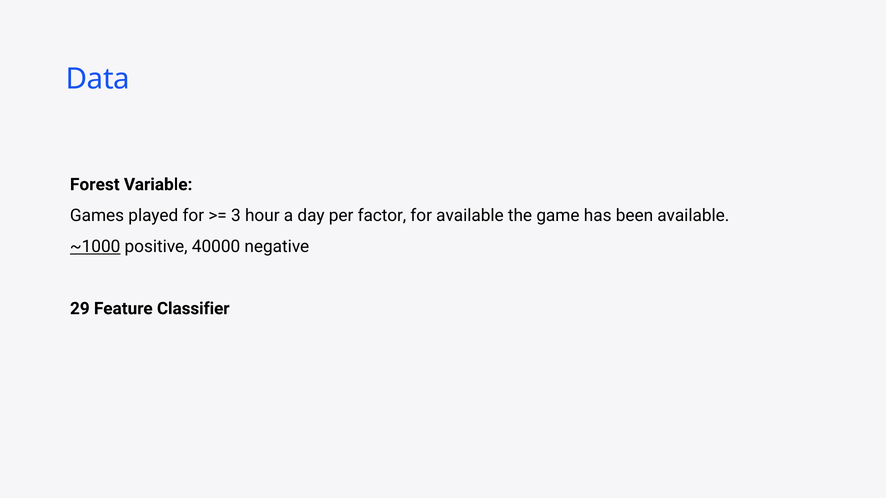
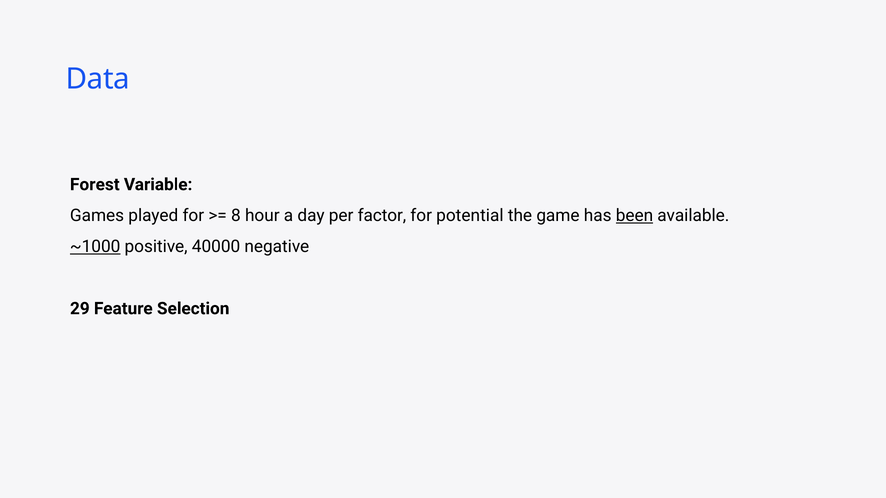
3: 3 -> 8
for available: available -> potential
been underline: none -> present
Classifier: Classifier -> Selection
